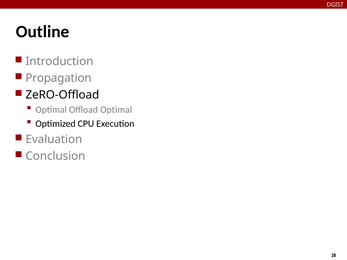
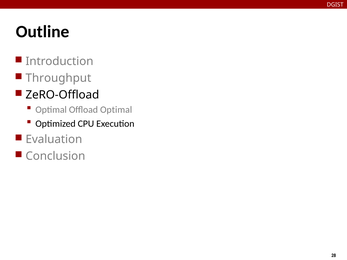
Propagation: Propagation -> Throughput
